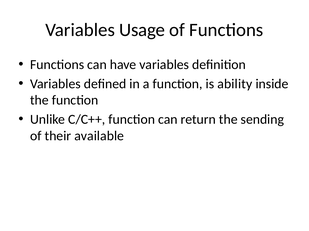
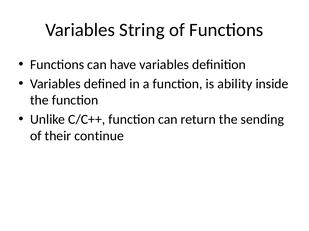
Usage: Usage -> String
available: available -> continue
